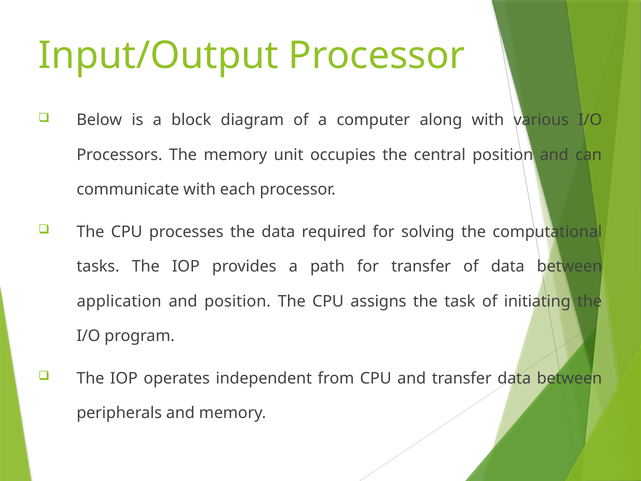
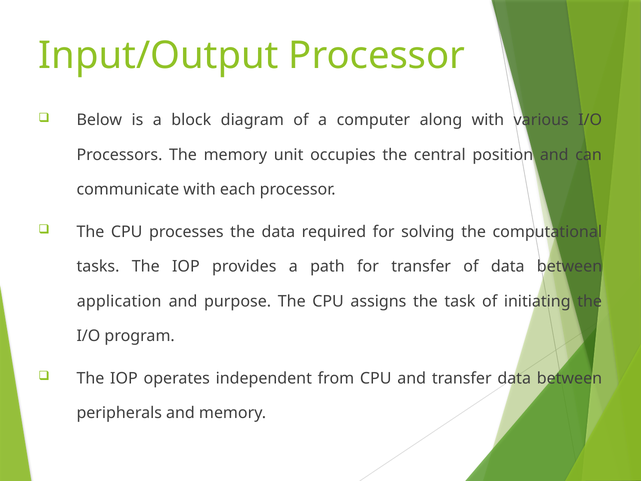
and position: position -> purpose
